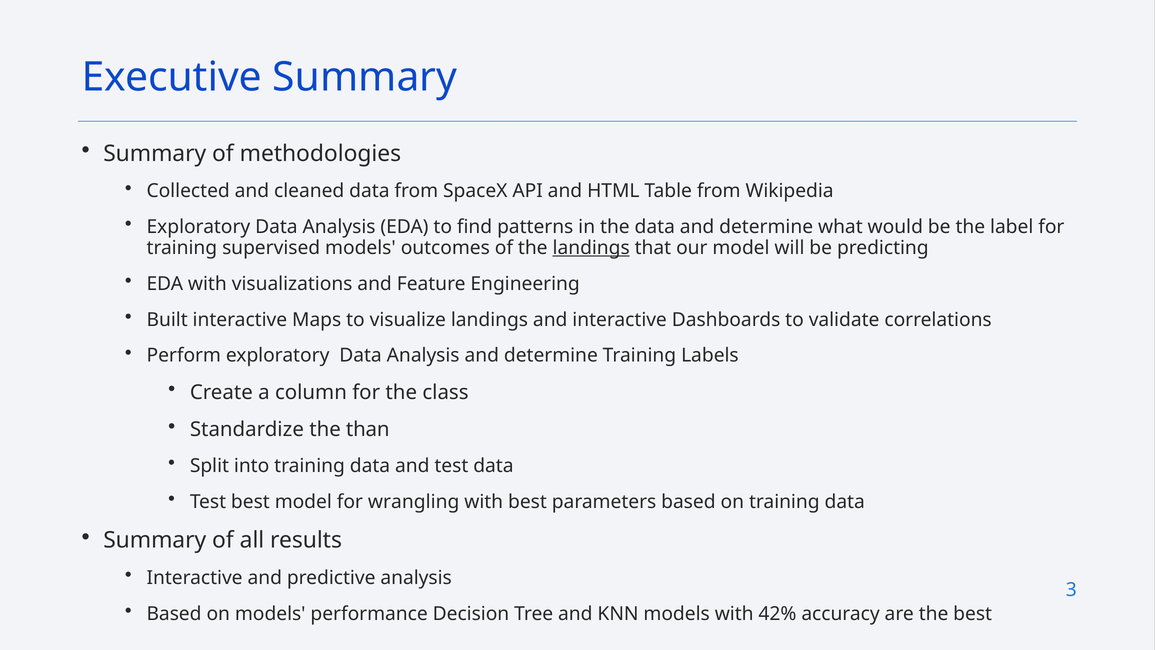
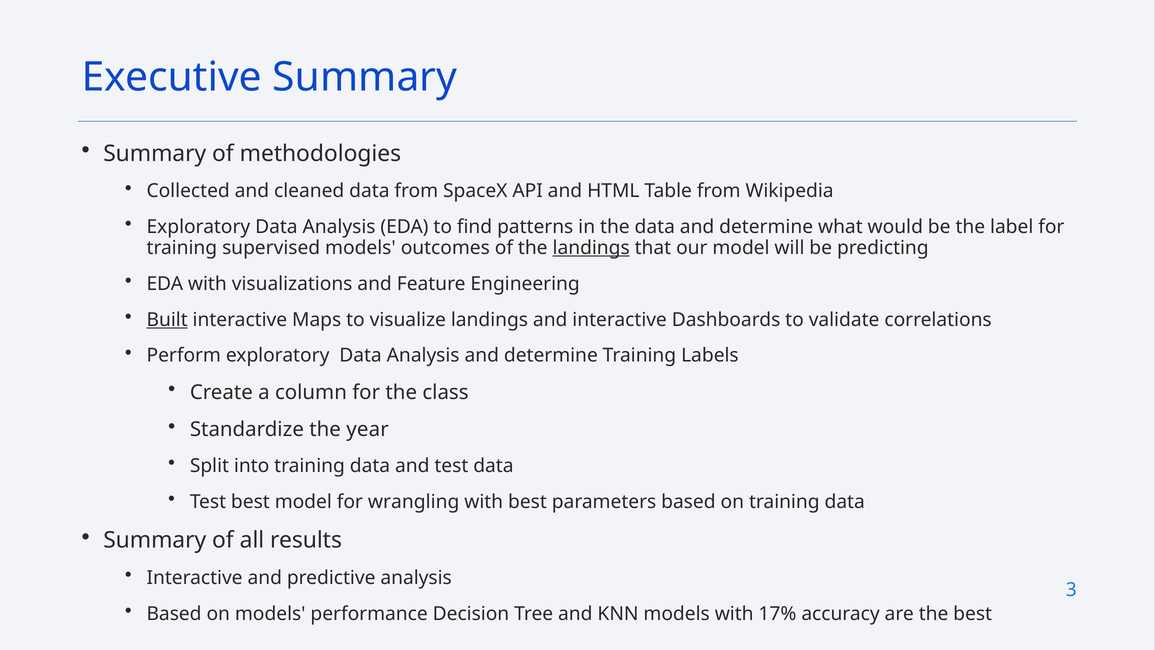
Built underline: none -> present
than: than -> year
42%: 42% -> 17%
